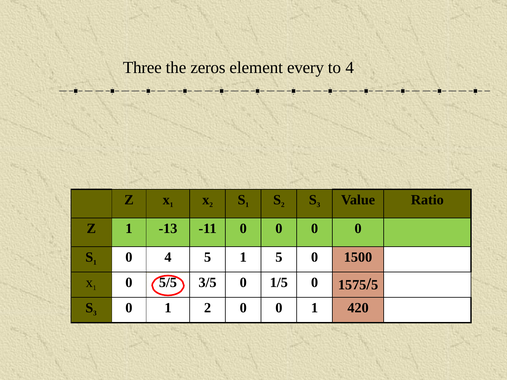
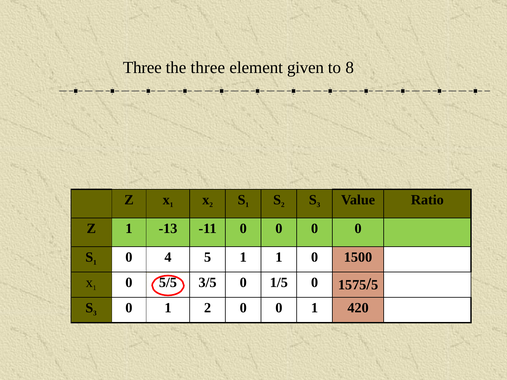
the zeros: zeros -> three
every: every -> given
to 4: 4 -> 8
1 5: 5 -> 1
